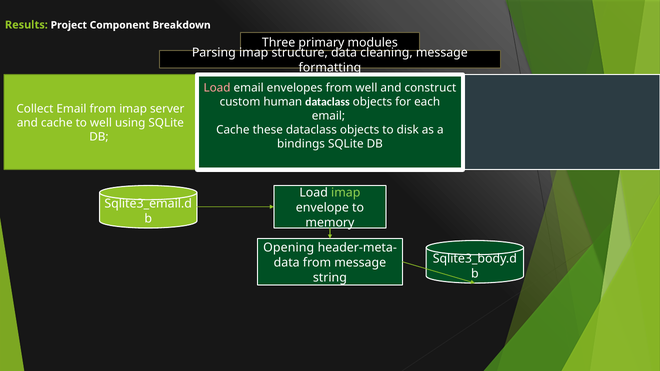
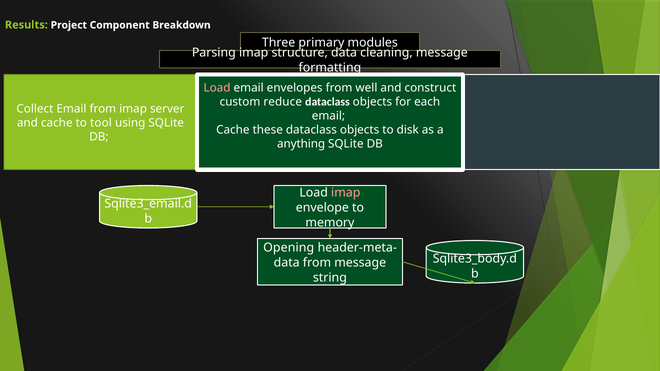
human: human -> reduce
to well: well -> tool
bindings: bindings -> anything
imap at (346, 193) colour: light green -> pink
